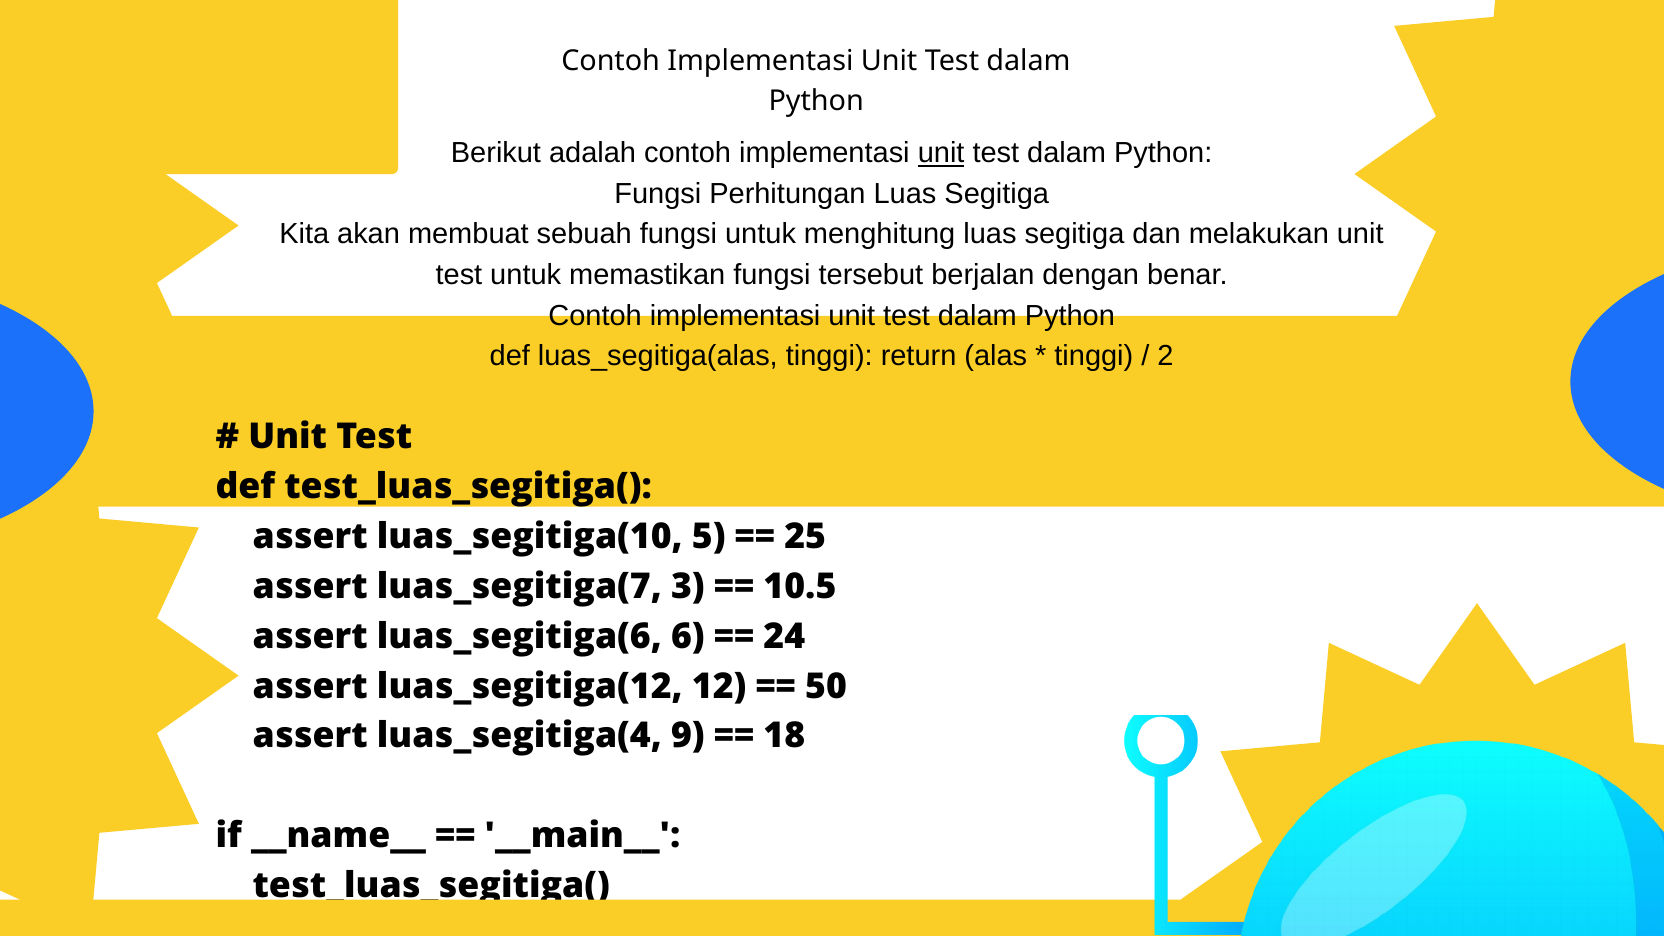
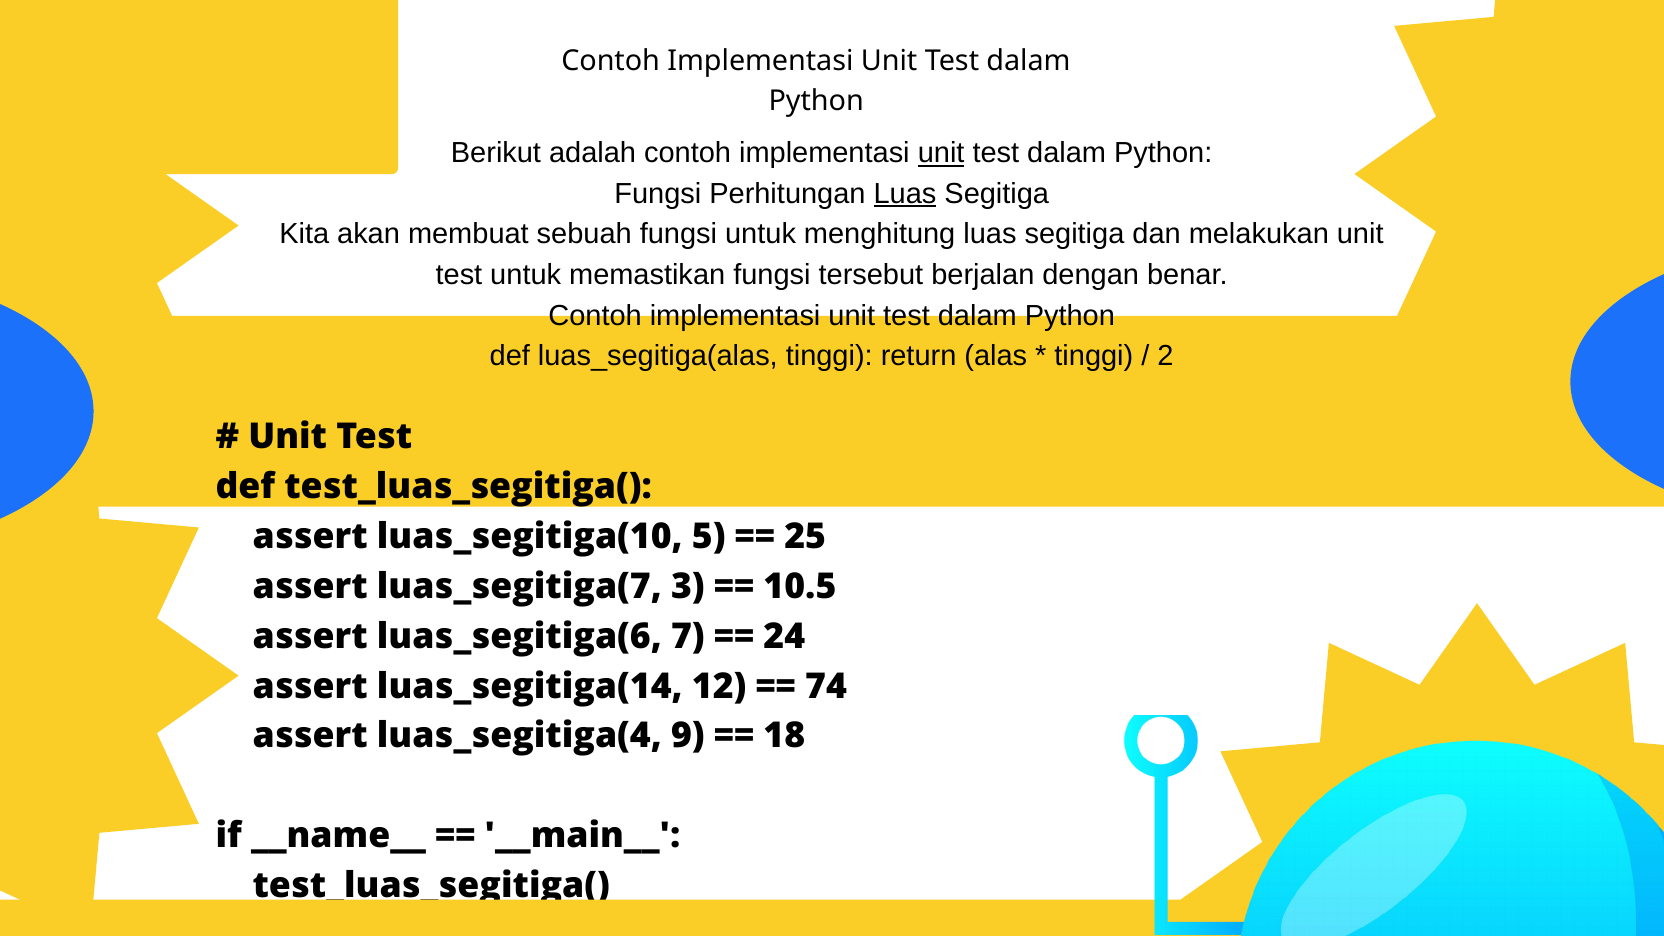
Luas at (905, 194) underline: none -> present
6: 6 -> 7
luas_segitiga(12: luas_segitiga(12 -> luas_segitiga(14
50: 50 -> 74
